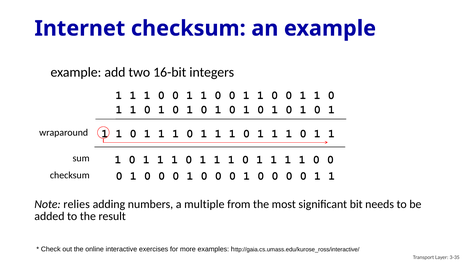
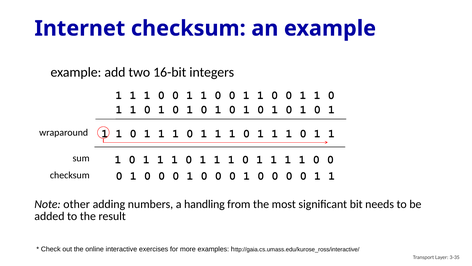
relies: relies -> other
multiple: multiple -> handling
